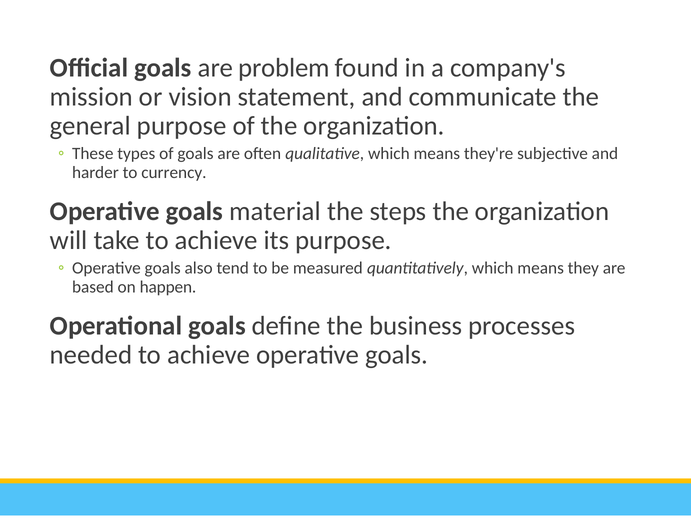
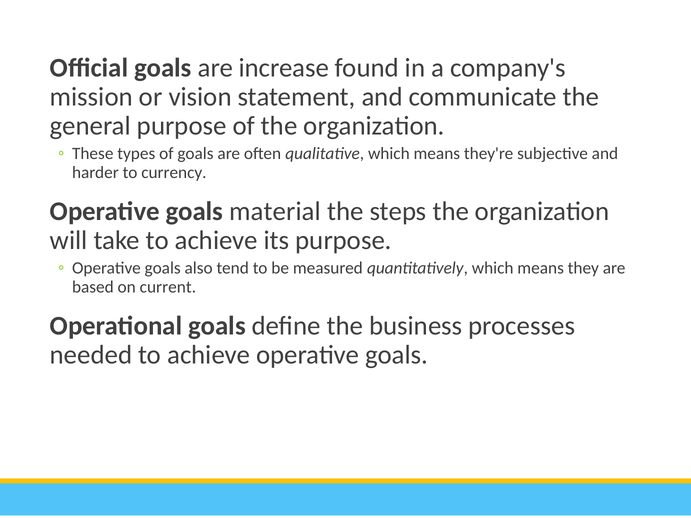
problem: problem -> increase
happen: happen -> current
